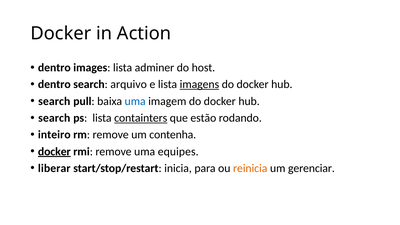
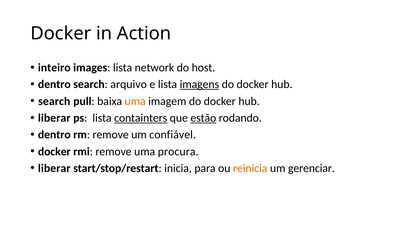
dentro at (54, 68): dentro -> inteiro
adminer: adminer -> network
uma at (135, 101) colour: blue -> orange
search at (54, 118): search -> liberar
estão underline: none -> present
inteiro at (54, 135): inteiro -> dentro
contenha: contenha -> confiável
docker at (54, 151) underline: present -> none
equipes: equipes -> procura
